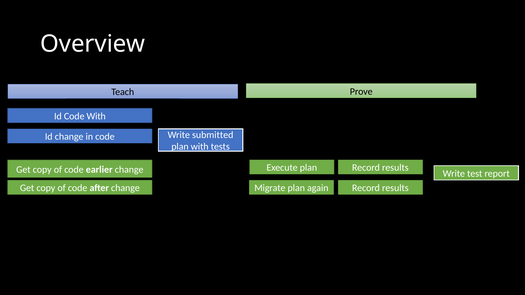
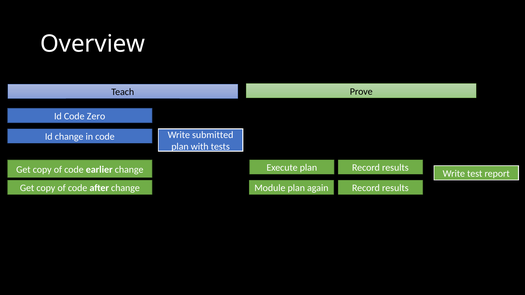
Code With: With -> Zero
Migrate: Migrate -> Module
